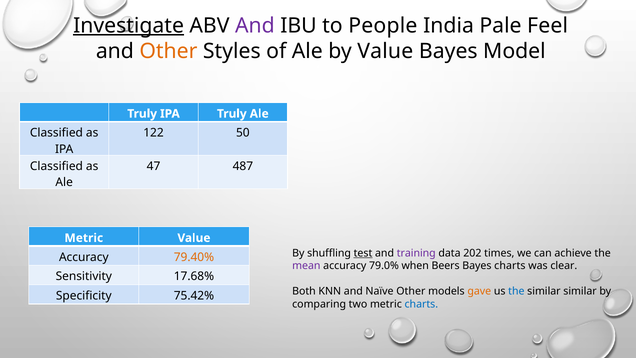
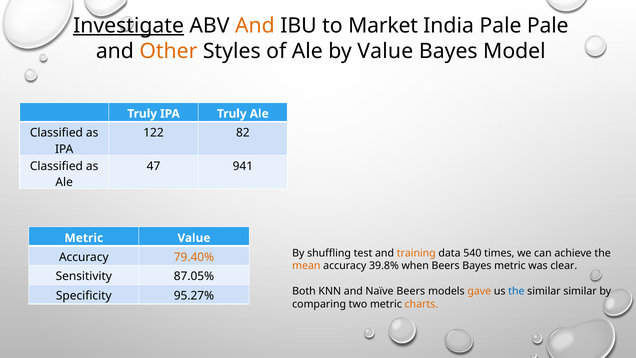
And at (255, 26) colour: purple -> orange
People: People -> Market
Pale Feel: Feel -> Pale
50: 50 -> 82
487: 487 -> 941
test underline: present -> none
training colour: purple -> orange
202: 202 -> 540
mean colour: purple -> orange
79.0%: 79.0% -> 39.8%
Bayes charts: charts -> metric
17.68%: 17.68% -> 87.05%
Naïve Other: Other -> Beers
75.42%: 75.42% -> 95.27%
charts at (421, 304) colour: blue -> orange
